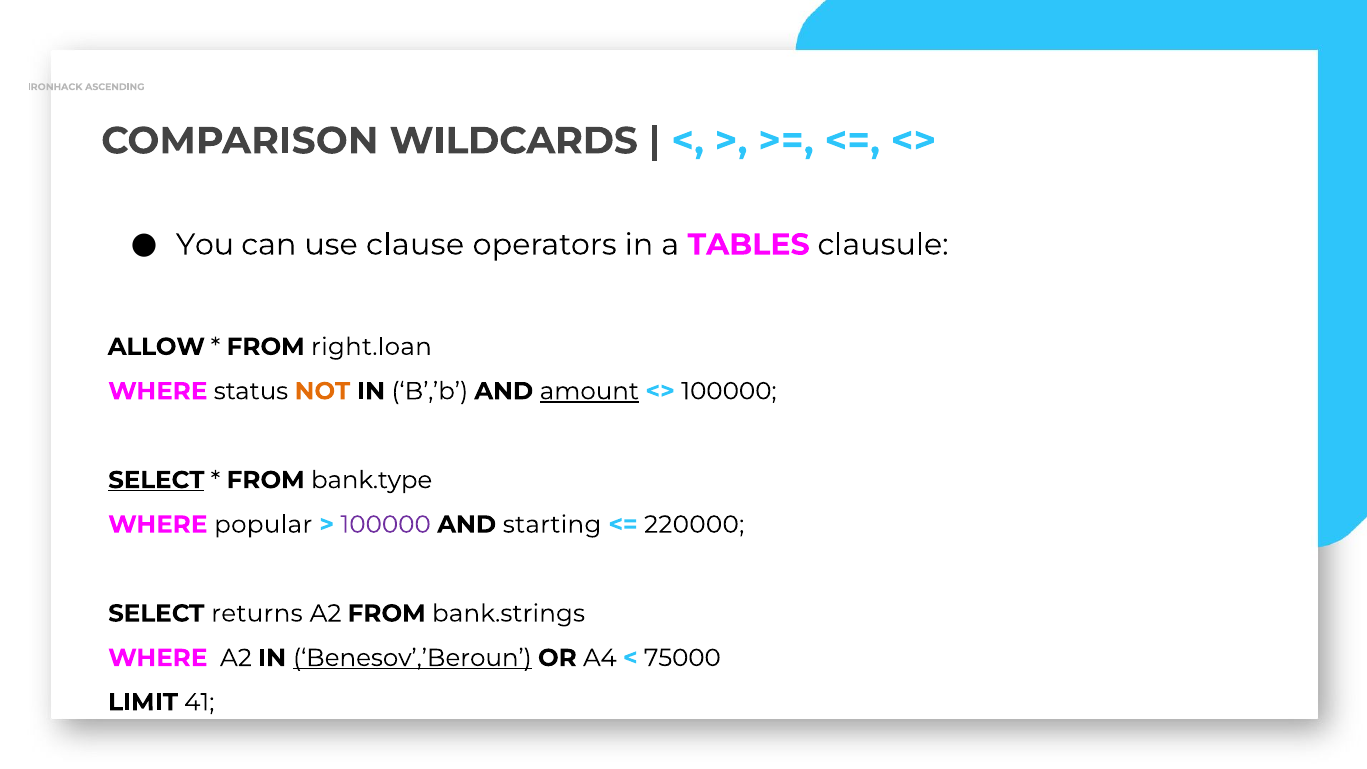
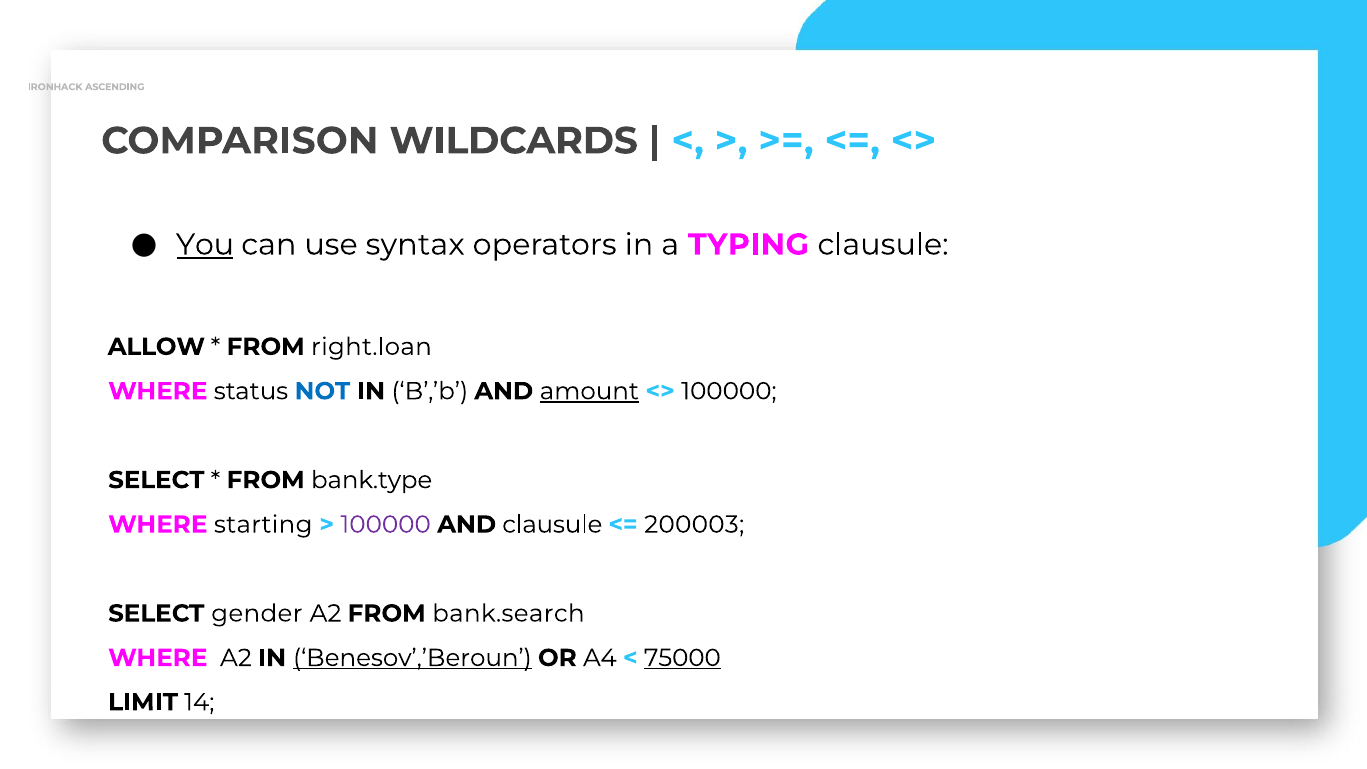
You underline: none -> present
clause: clause -> syntax
TABLES: TABLES -> TYPING
NOT colour: orange -> blue
SELECT at (156, 480) underline: present -> none
popular: popular -> starting
AND starting: starting -> clausule
220000: 220000 -> 200003
returns: returns -> gender
bank.strings: bank.strings -> bank.search
75000 underline: none -> present
41: 41 -> 14
